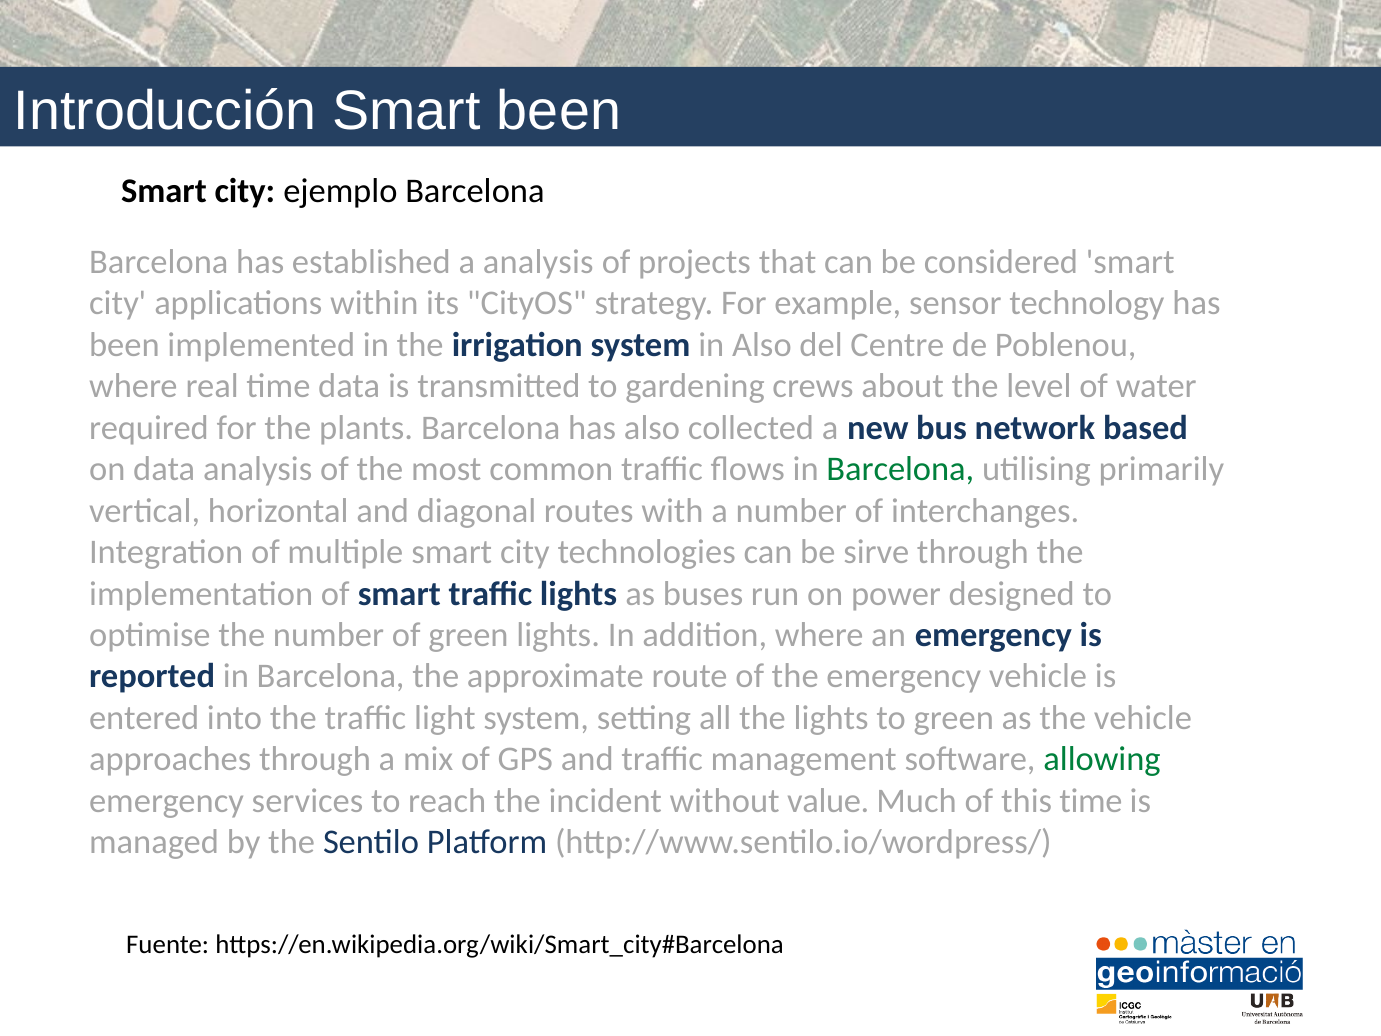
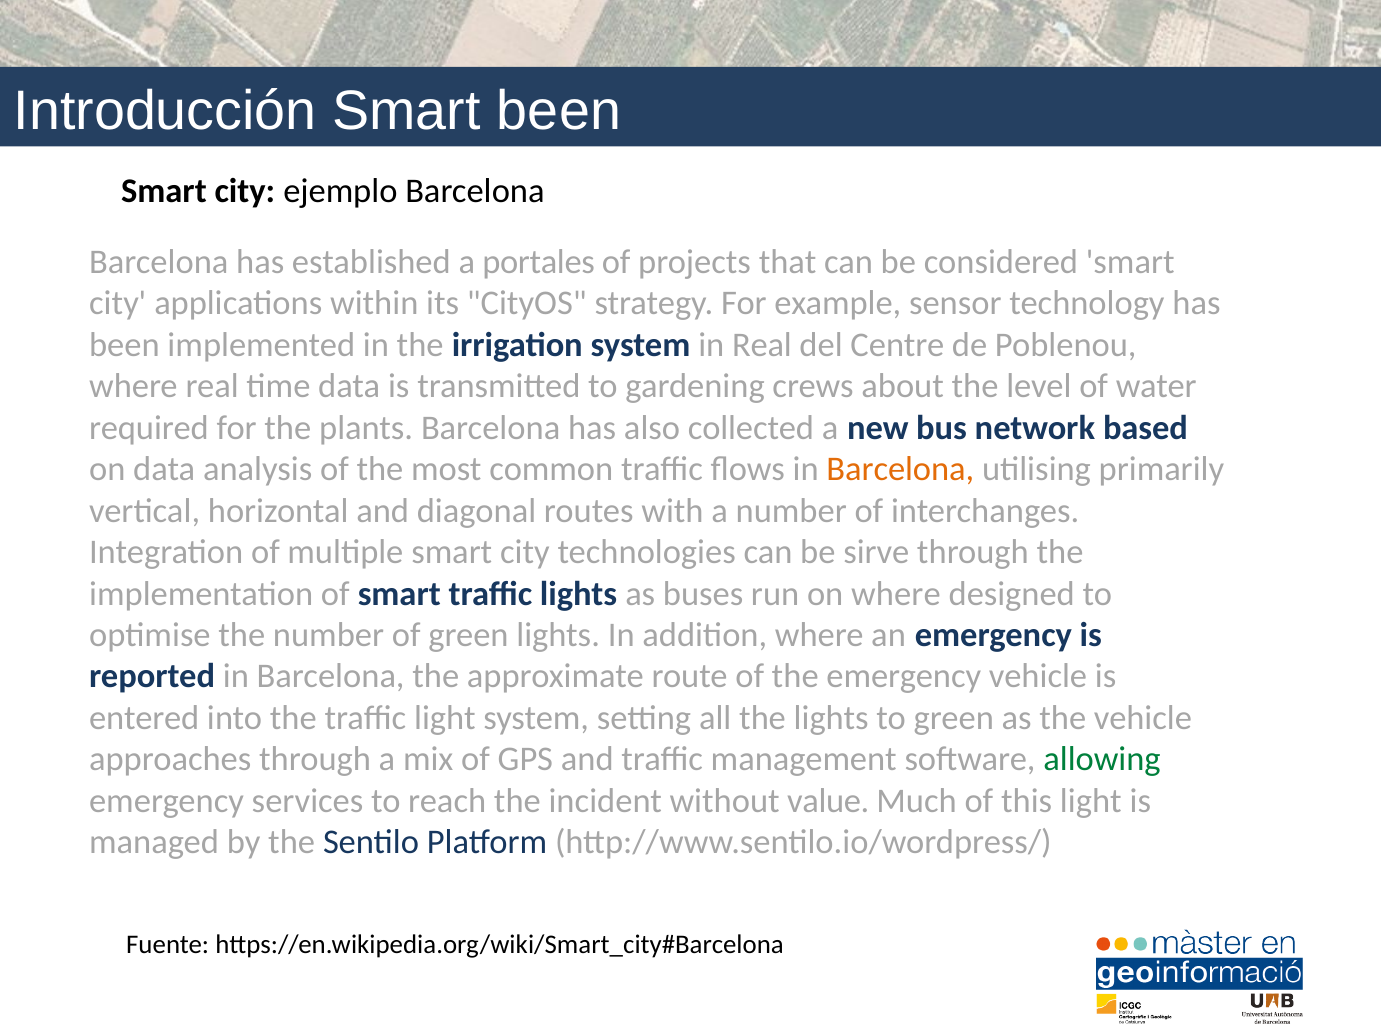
a analysis: analysis -> portales
in Also: Also -> Real
Barcelona at (900, 469) colour: green -> orange
on power: power -> where
this time: time -> light
